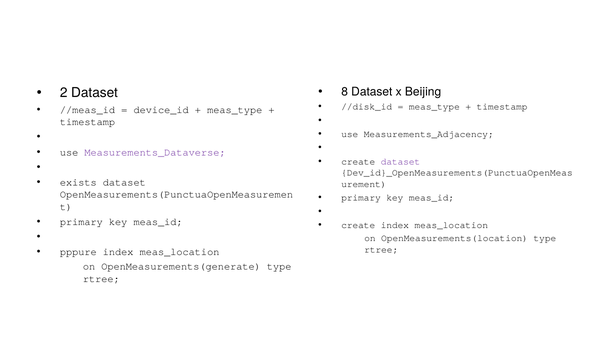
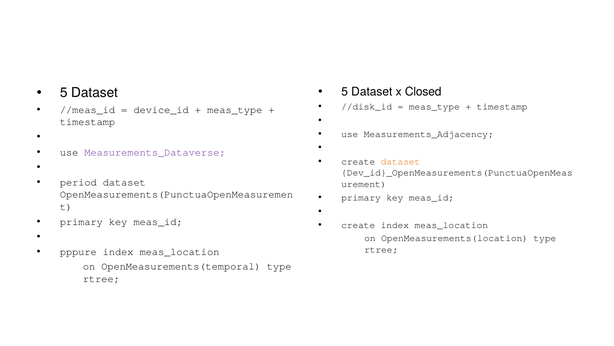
8 at (345, 92): 8 -> 5
Beijing: Beijing -> Closed
2 at (64, 93): 2 -> 5
dataset at (400, 161) colour: purple -> orange
exists: exists -> period
OpenMeasurements(generate: OpenMeasurements(generate -> OpenMeasurements(temporal
